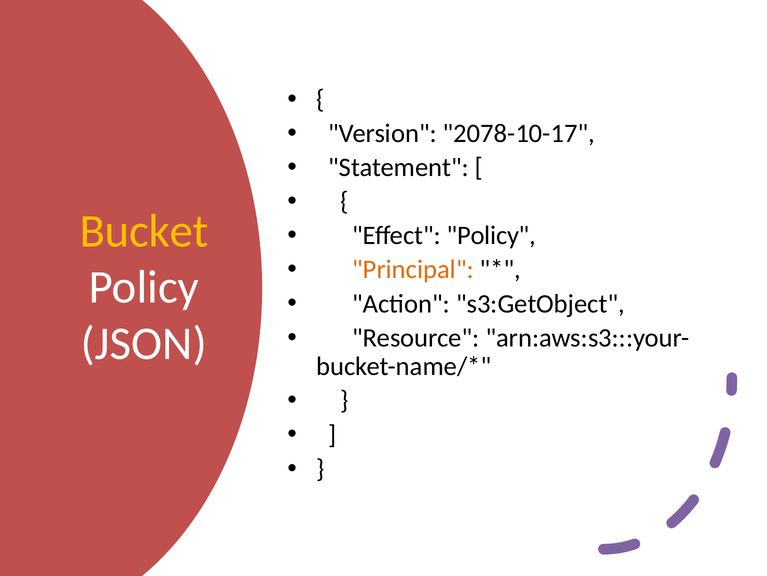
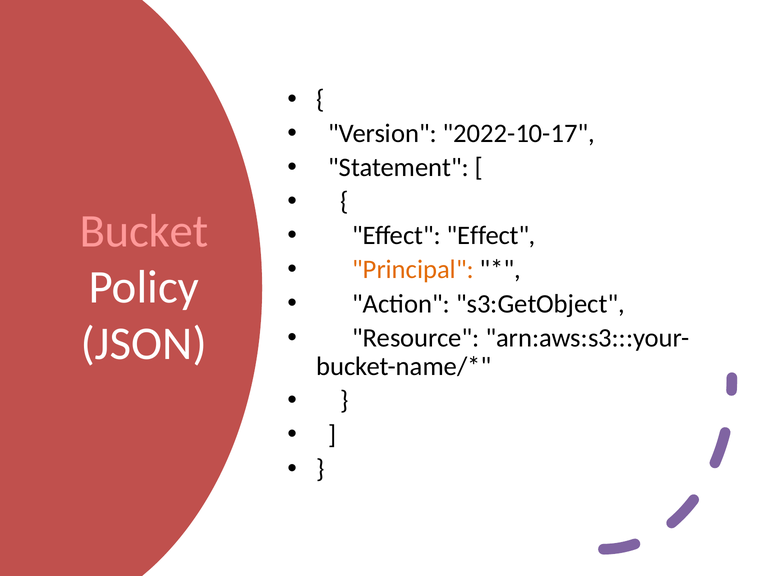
2078-10-17: 2078-10-17 -> 2022-10-17
Bucket colour: yellow -> pink
Effect Policy: Policy -> Effect
